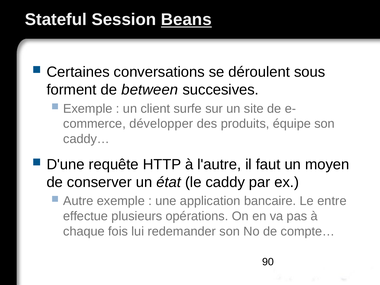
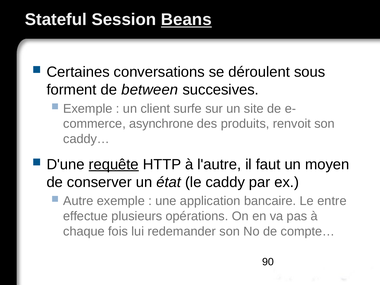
développer: développer -> asynchrone
équipe: équipe -> renvoit
requête underline: none -> present
